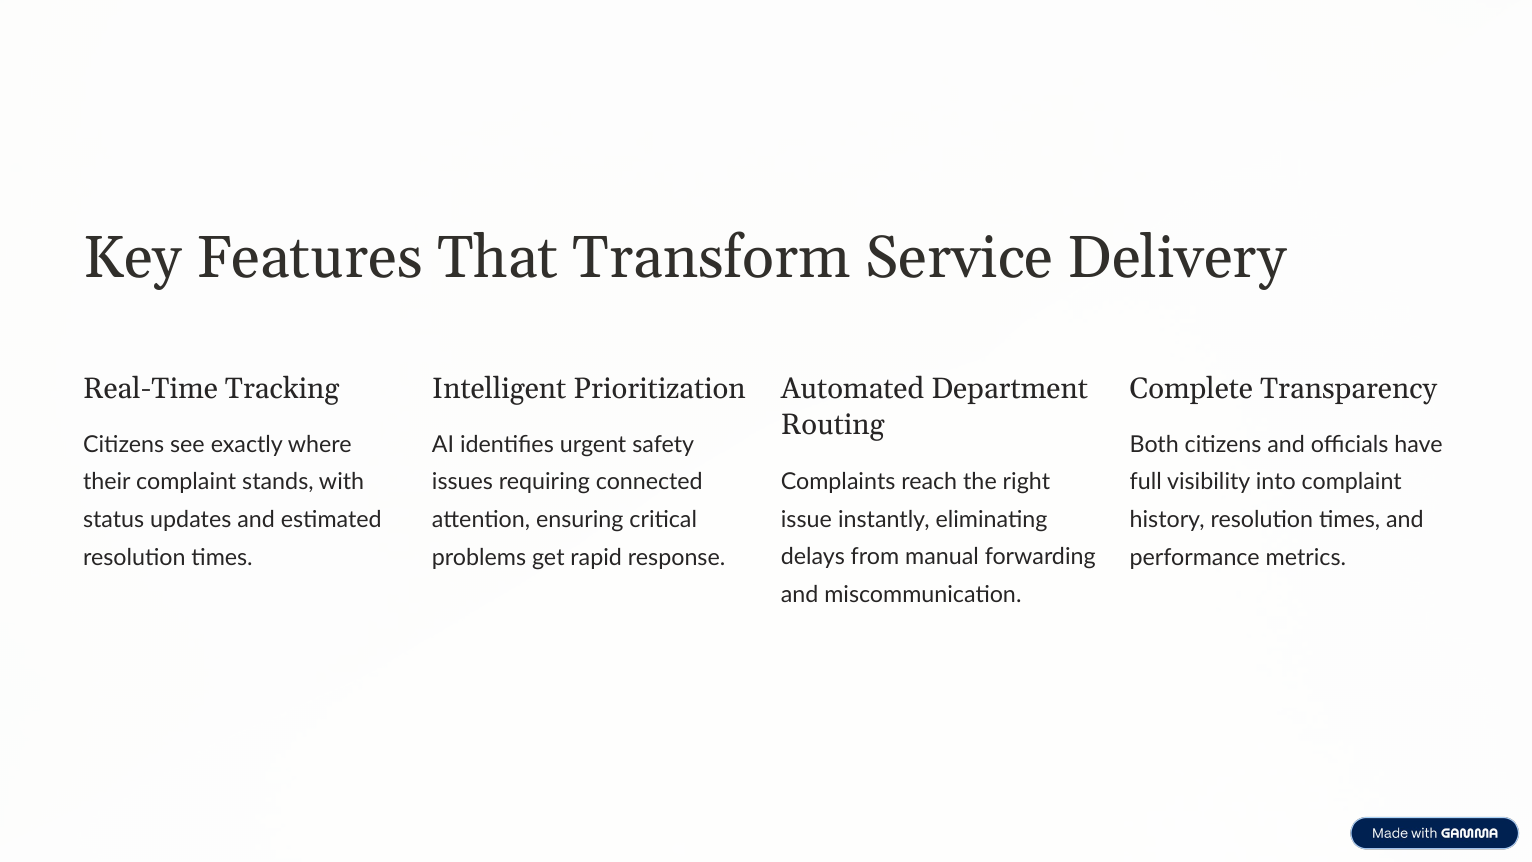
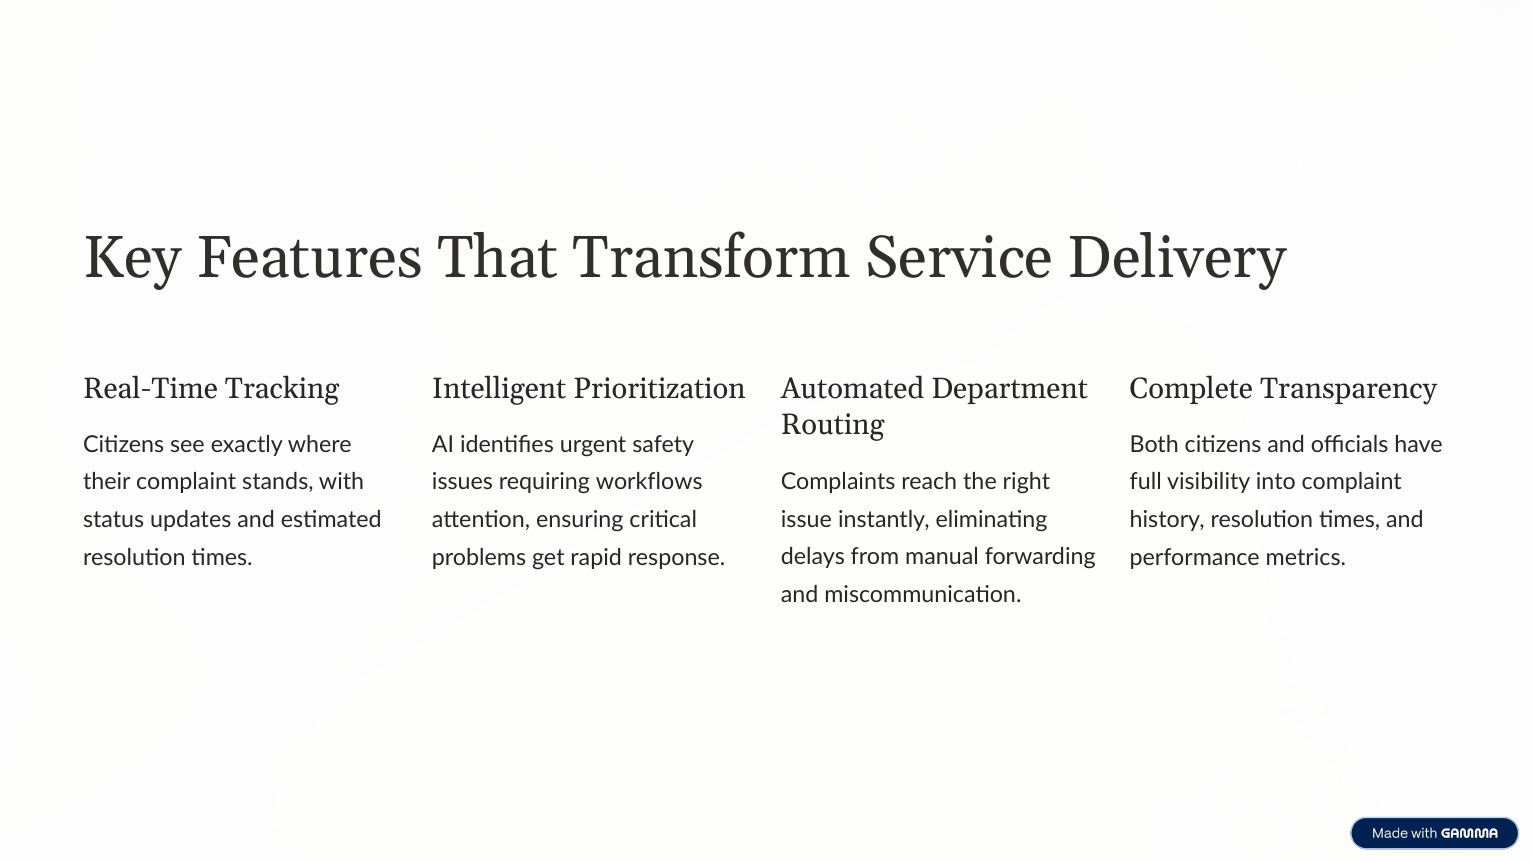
connected: connected -> workflows
